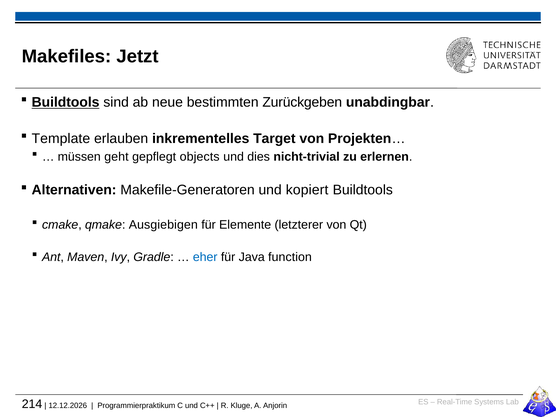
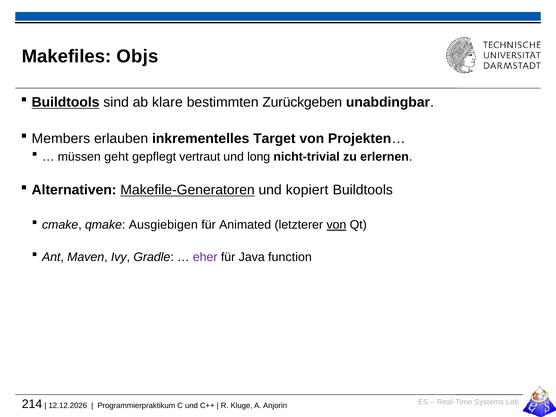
Jetzt: Jetzt -> Objs
neue: neue -> klare
Template: Template -> Members
objects: objects -> vertraut
dies: dies -> long
Makefile-Generatoren underline: none -> present
Elemente: Elemente -> Animated
von at (336, 225) underline: none -> present
eher colour: blue -> purple
